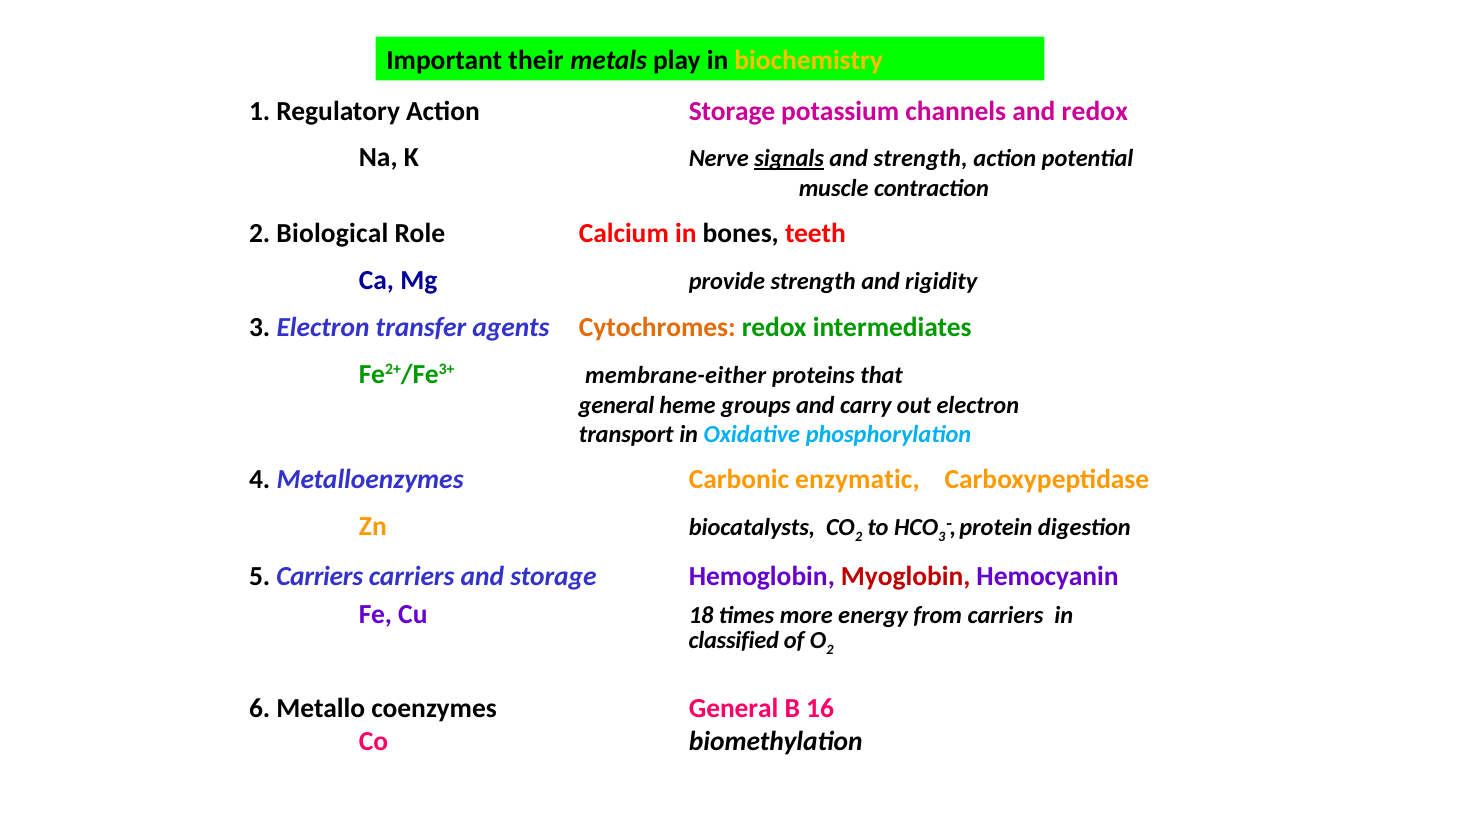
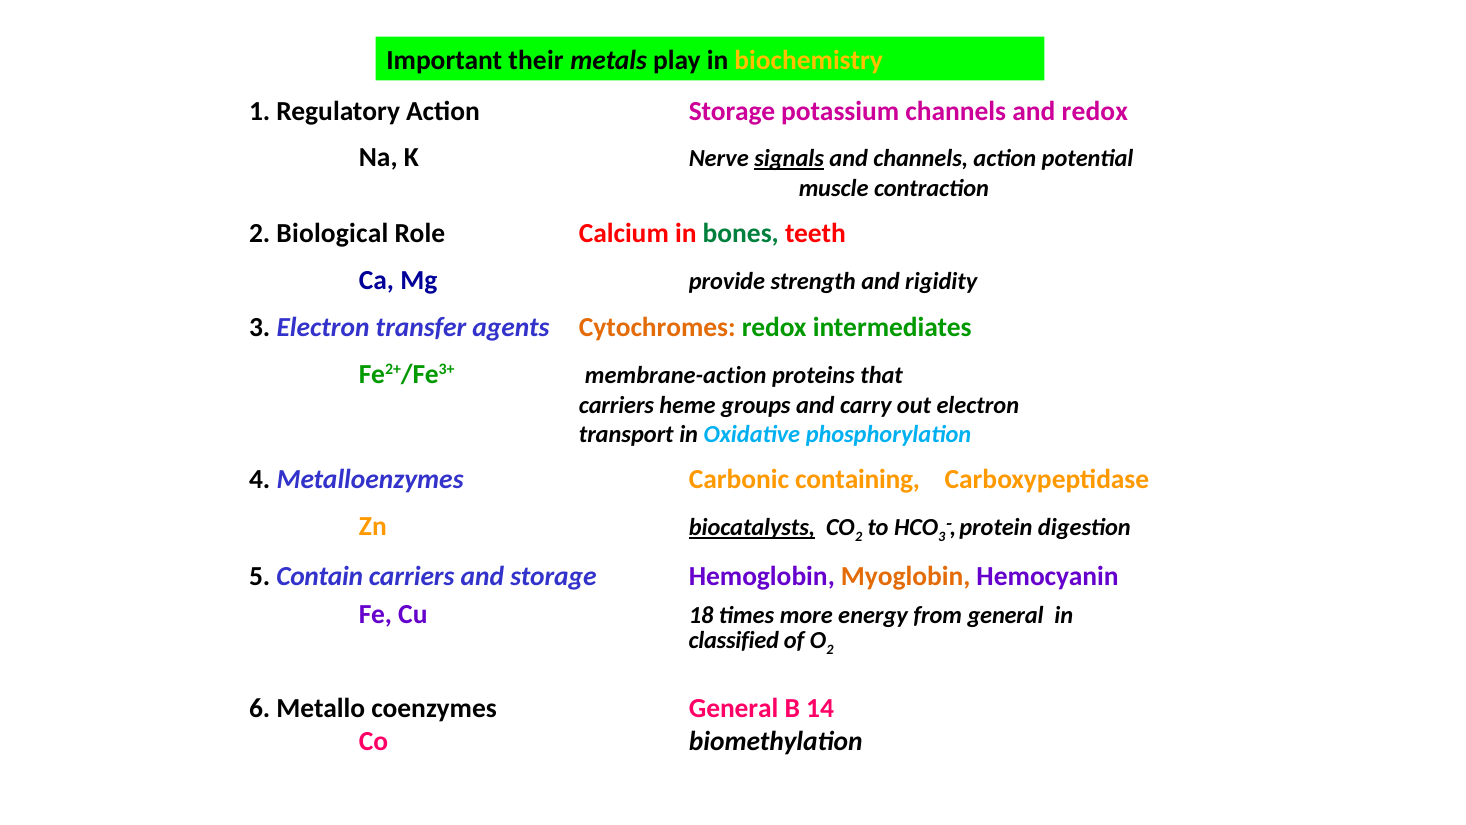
and strength: strength -> channels
bones colour: black -> green
membrane-either: membrane-either -> membrane-action
general at (617, 405): general -> carriers
enzymatic: enzymatic -> containing
biocatalysts underline: none -> present
5 Carriers: Carriers -> Contain
Myoglobin colour: red -> orange
from carriers: carriers -> general
16: 16 -> 14
